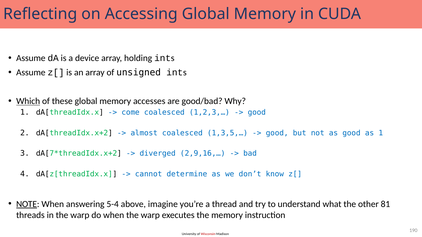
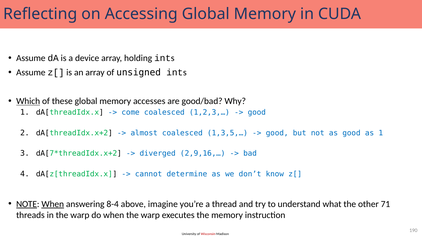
When at (53, 204) underline: none -> present
5-4: 5-4 -> 8-4
81: 81 -> 71
